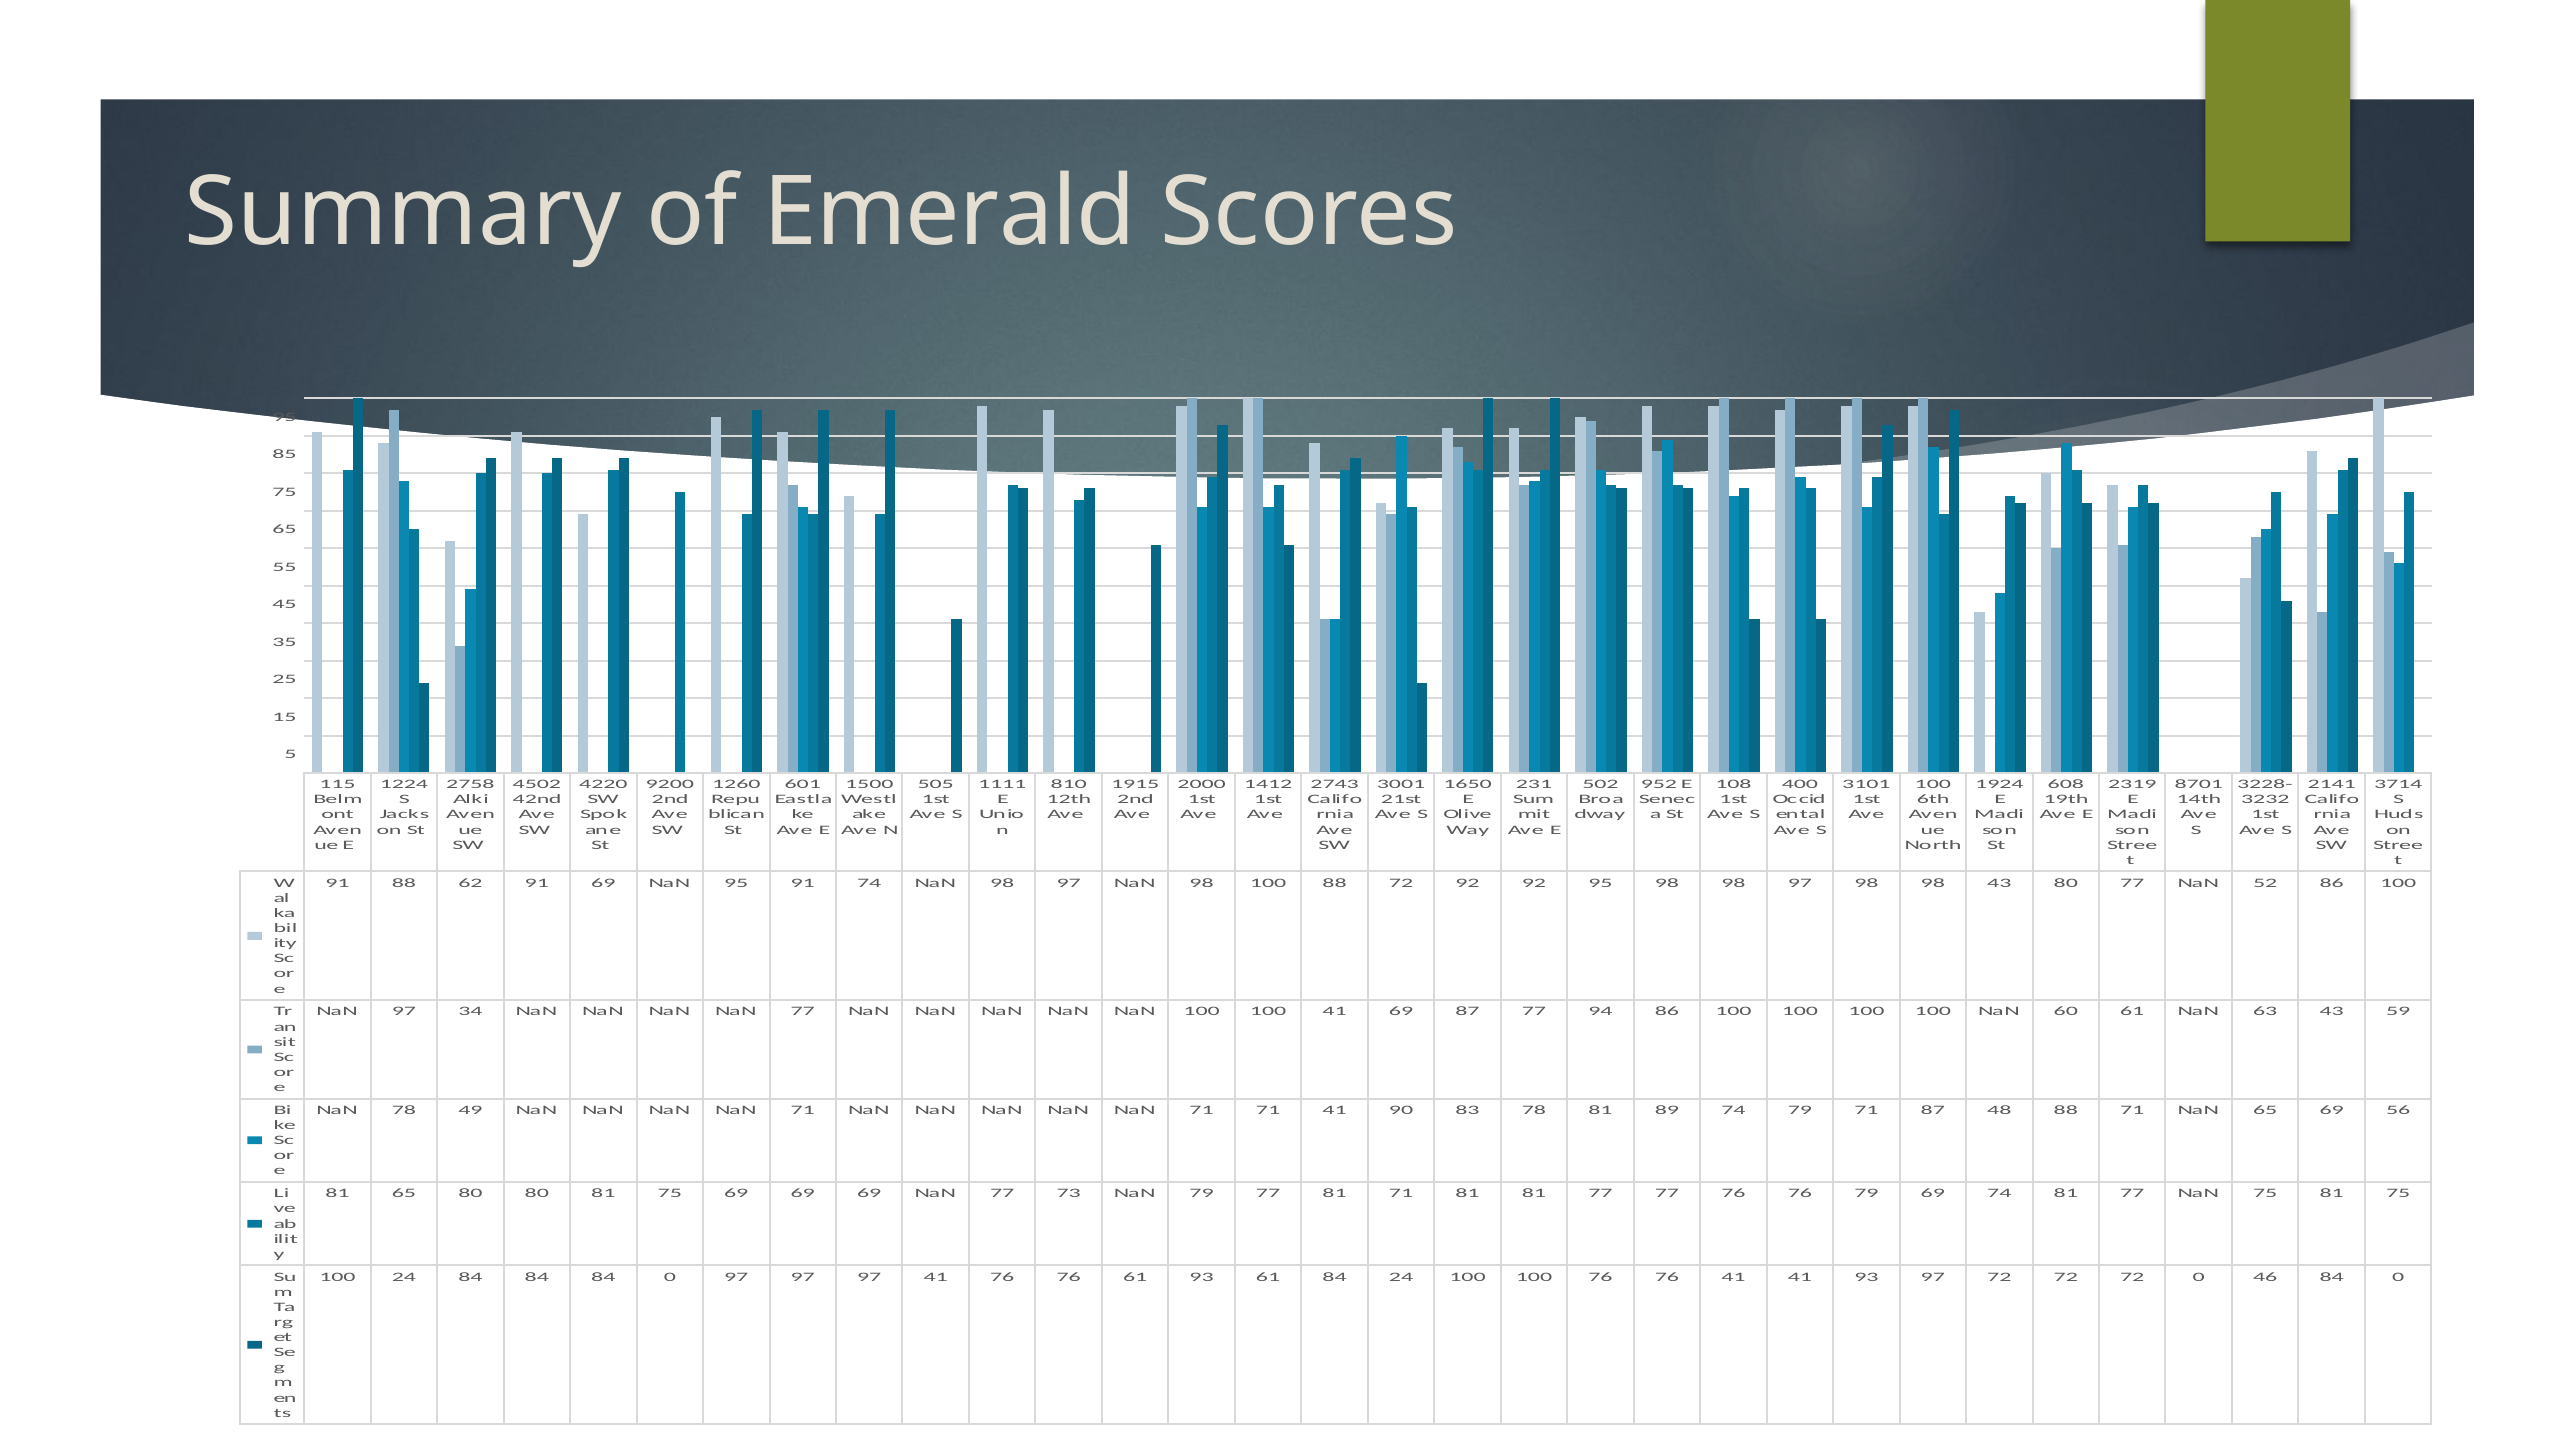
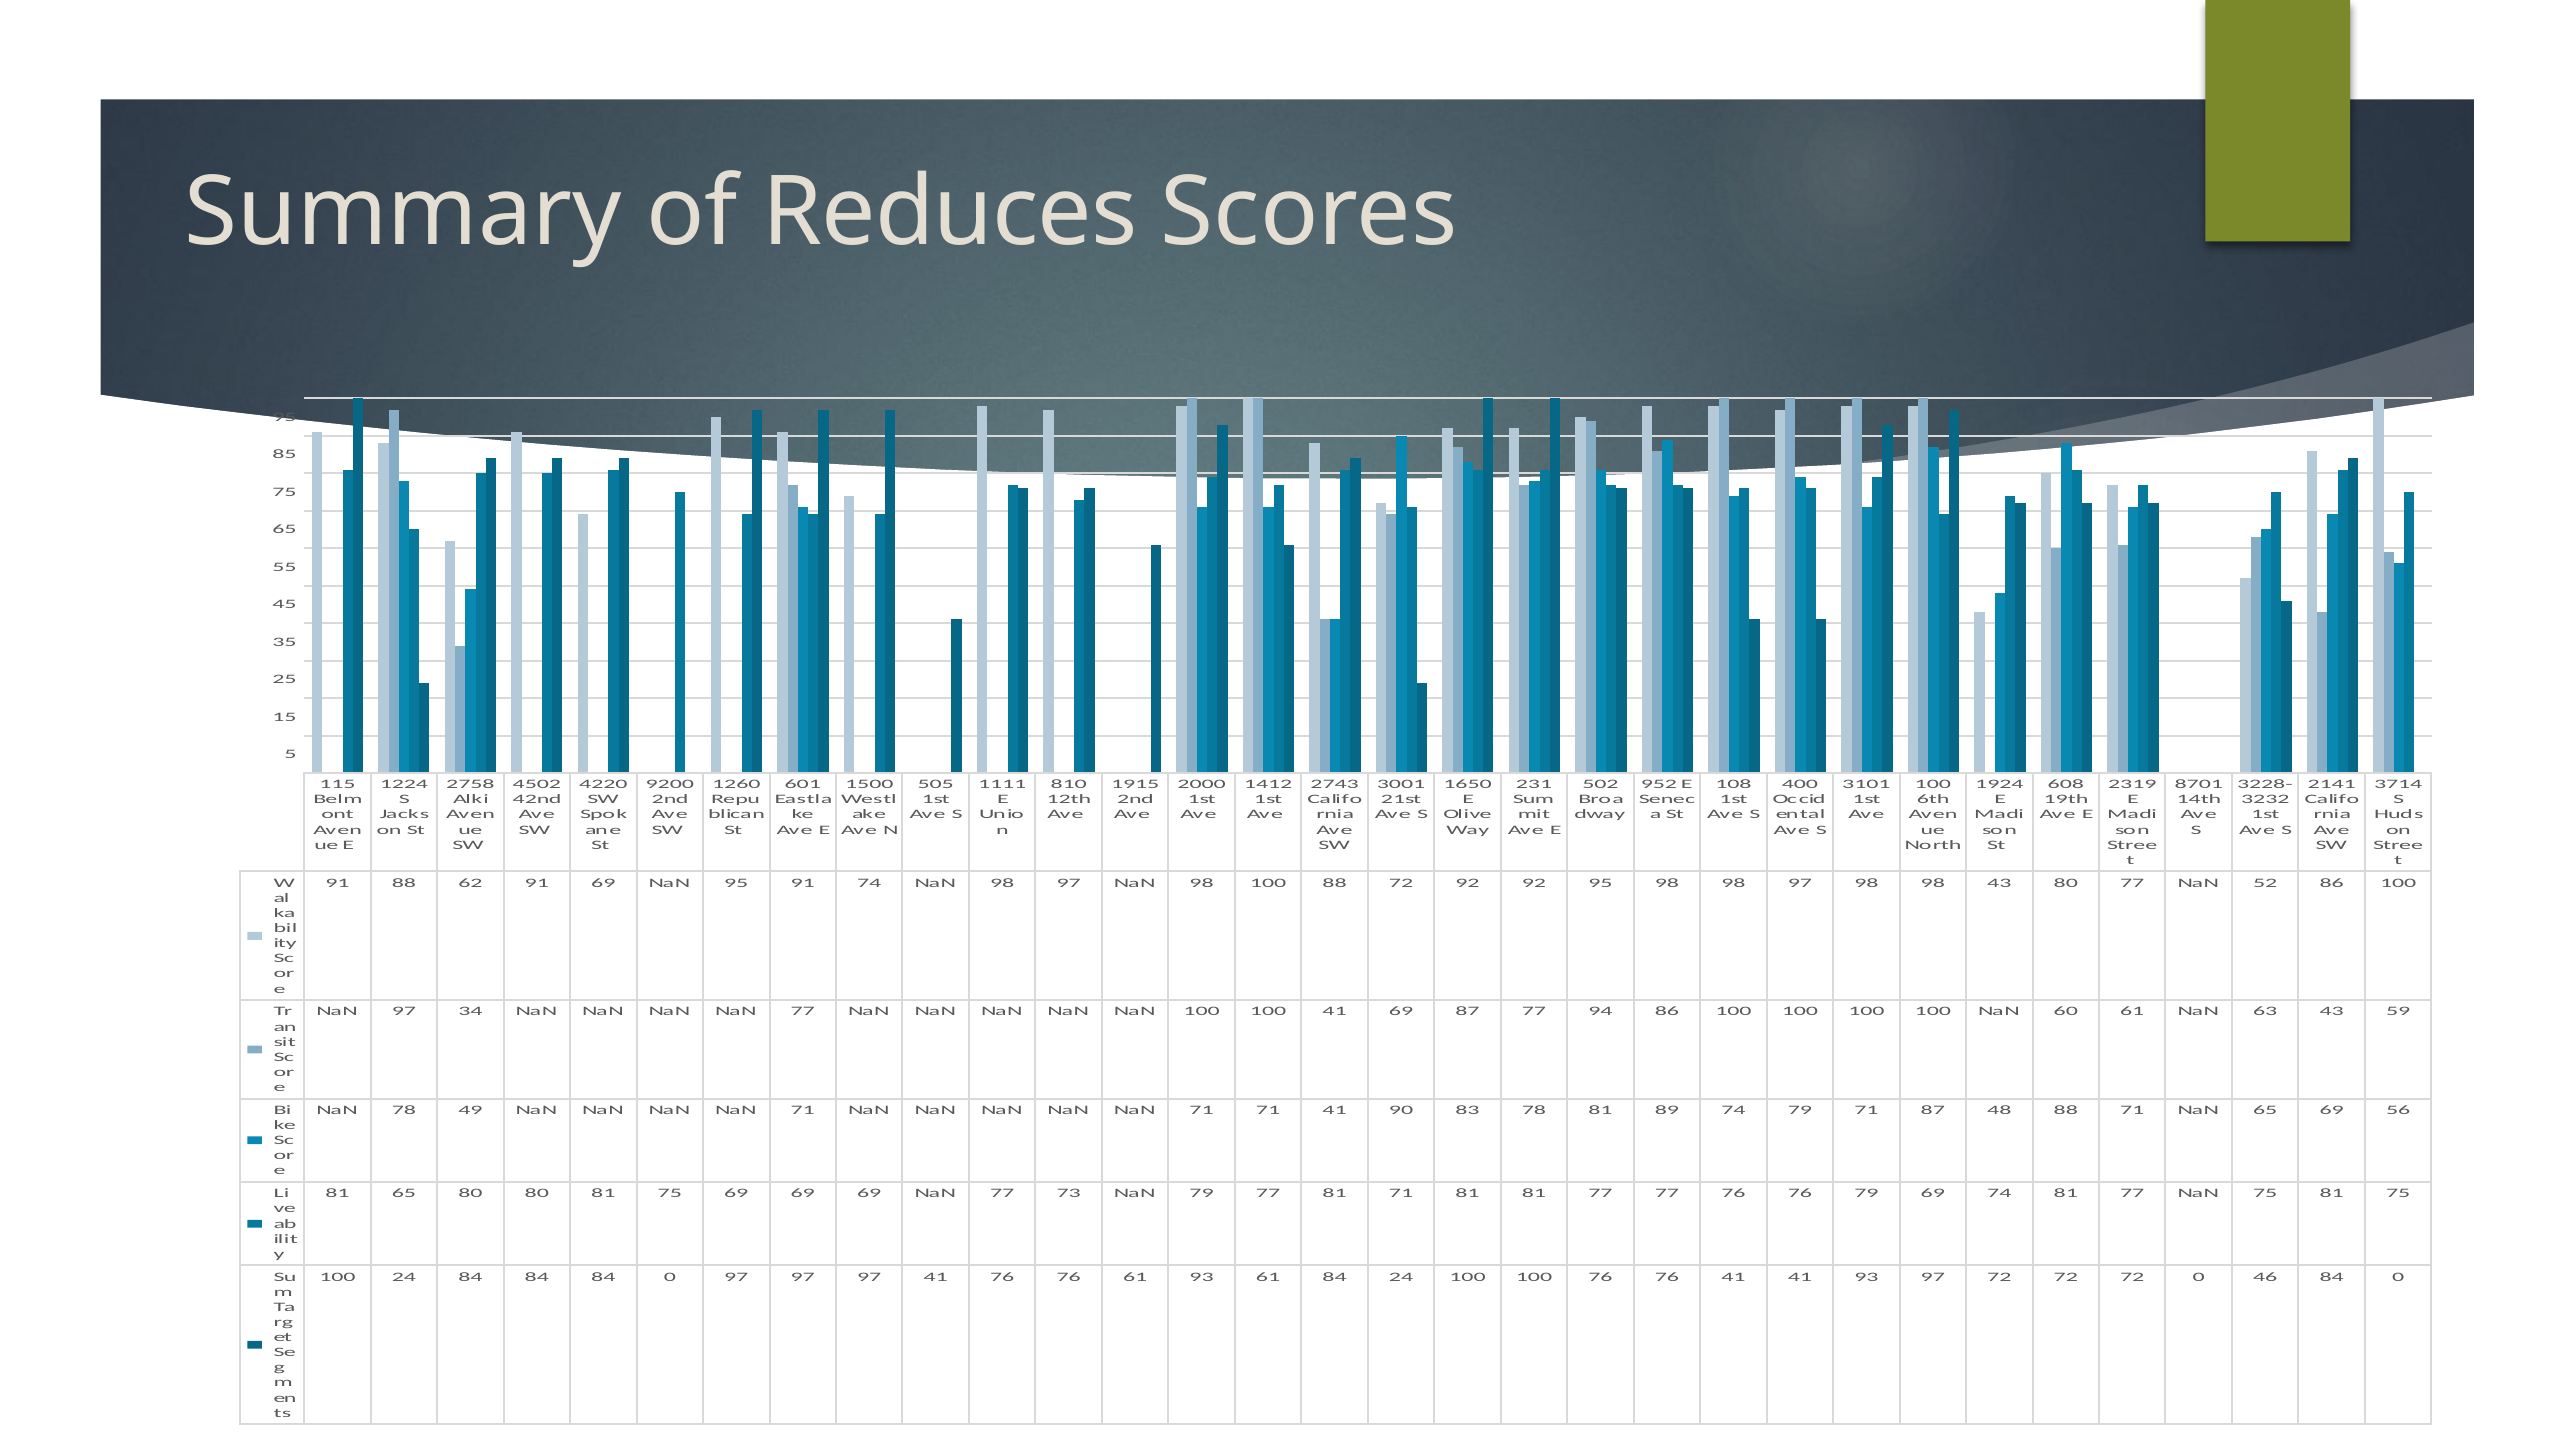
Emerald: Emerald -> Reduces
